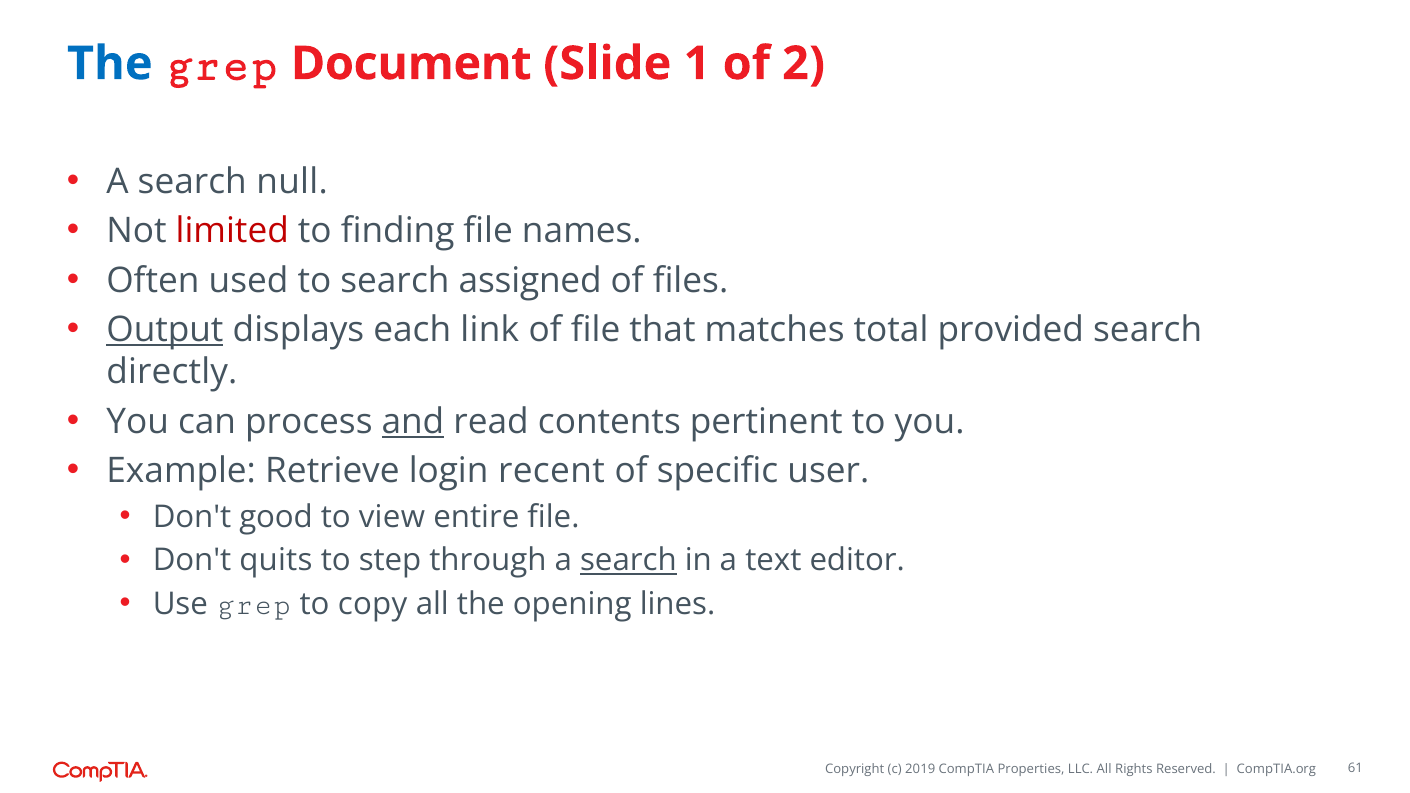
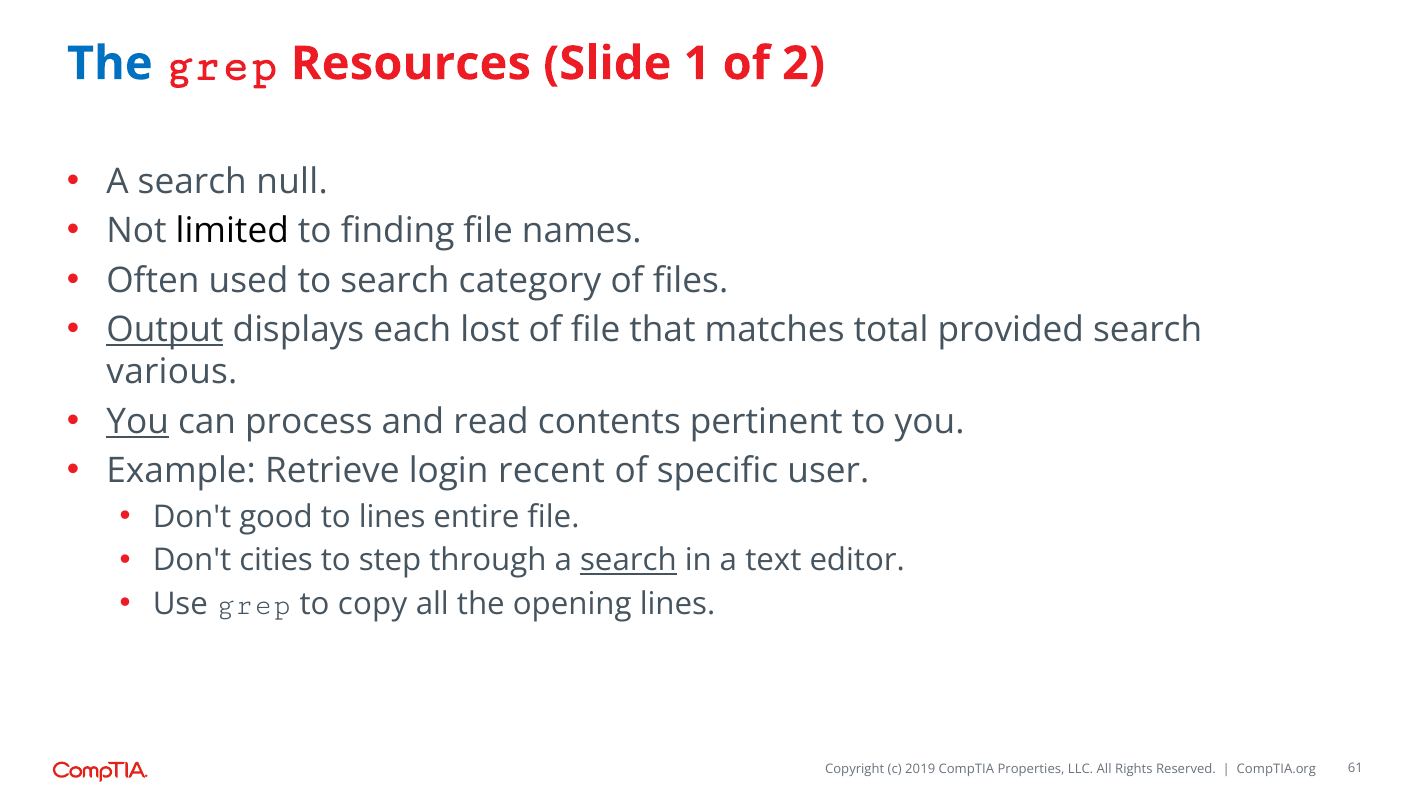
Document: Document -> Resources
limited colour: red -> black
assigned: assigned -> category
link: link -> lost
directly: directly -> various
You at (138, 422) underline: none -> present
and underline: present -> none
to view: view -> lines
quits: quits -> cities
